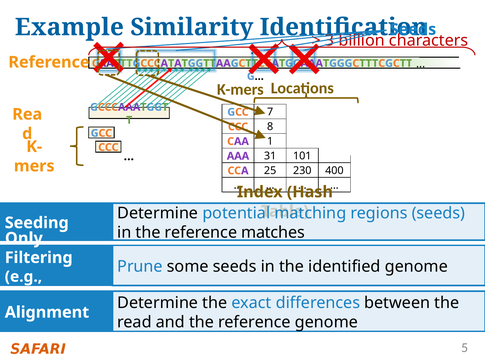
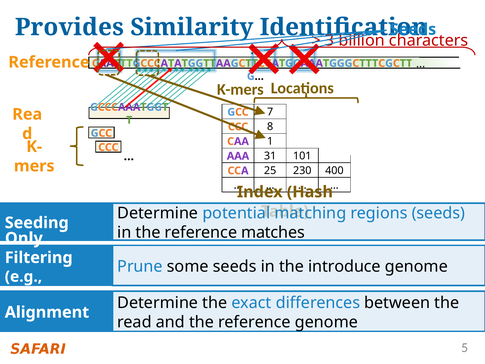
Example: Example -> Provides
identified: identified -> introduce
